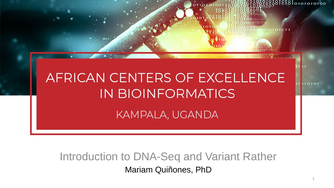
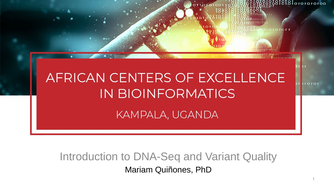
Rather: Rather -> Quality
